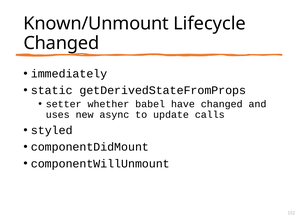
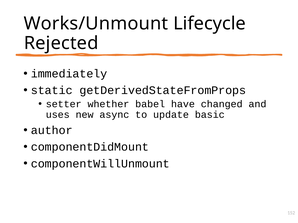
Known/Unmount: Known/Unmount -> Works/Unmount
Changed at (61, 43): Changed -> Rejected
calls: calls -> basic
styled: styled -> author
